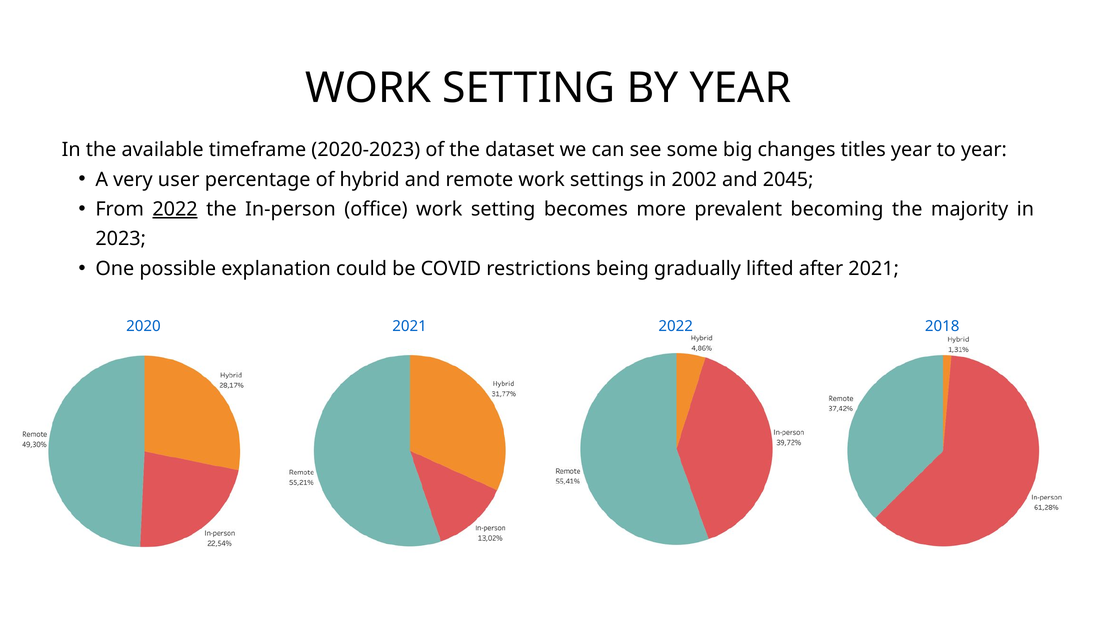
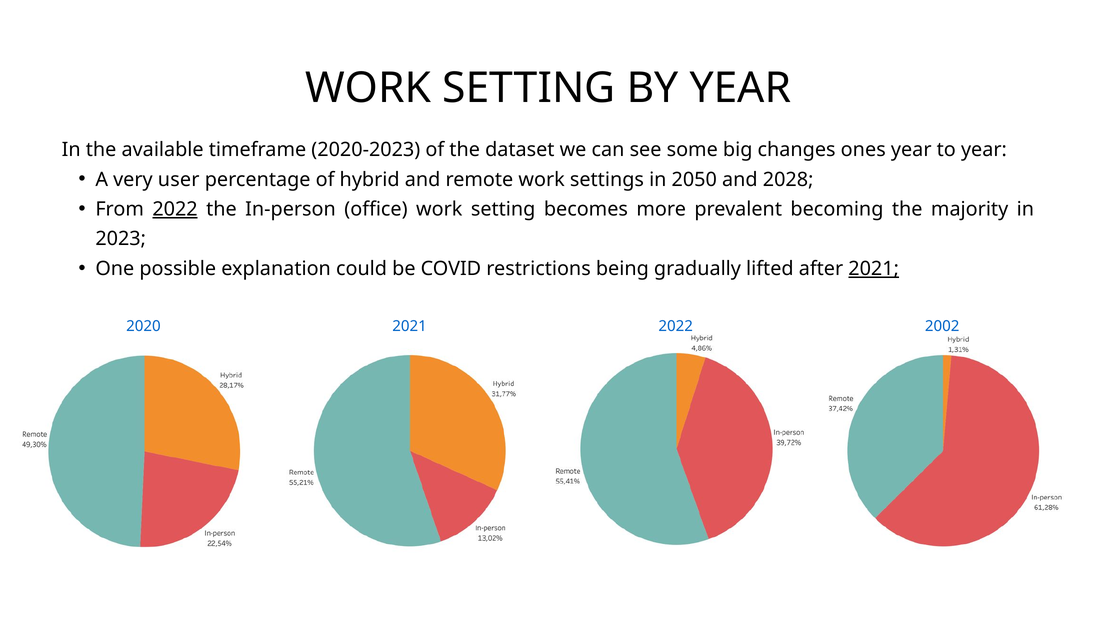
titles: titles -> ones
2002: 2002 -> 2050
2045: 2045 -> 2028
2021 at (874, 269) underline: none -> present
2018: 2018 -> 2002
